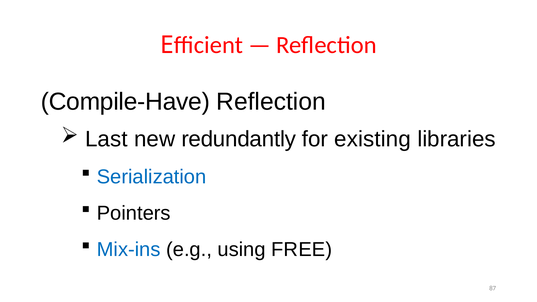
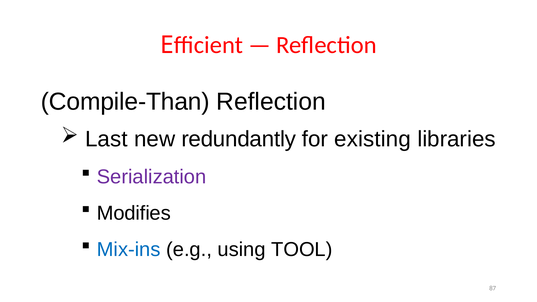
Compile-Have: Compile-Have -> Compile-Than
Serialization colour: blue -> purple
Pointers: Pointers -> Modifies
FREE: FREE -> TOOL
